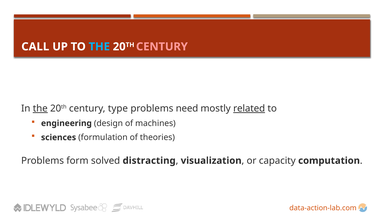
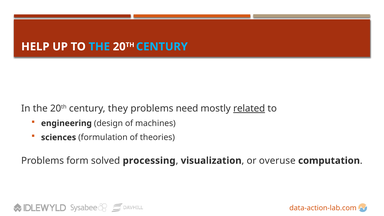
CALL: CALL -> HELP
CENTURY at (162, 47) colour: pink -> light blue
the at (40, 108) underline: present -> none
type: type -> they
distracting: distracting -> processing
capacity: capacity -> overuse
